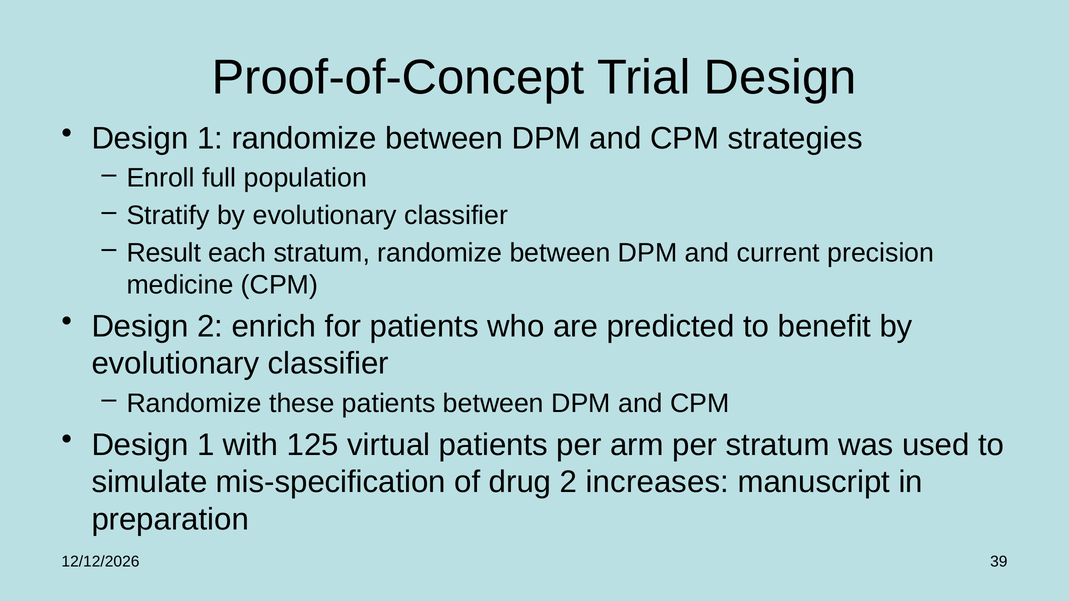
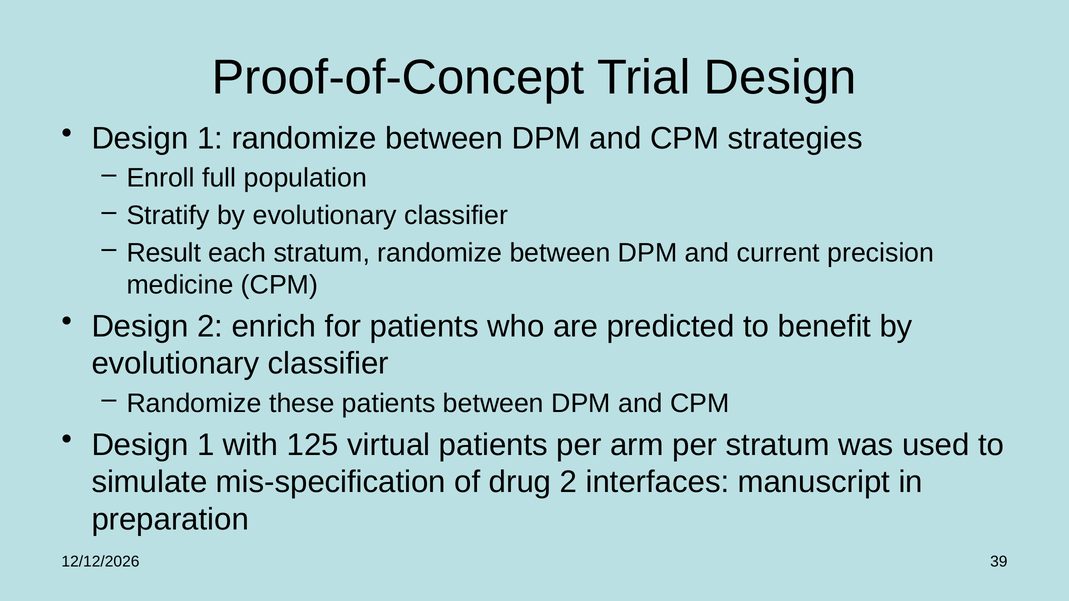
increases: increases -> interfaces
